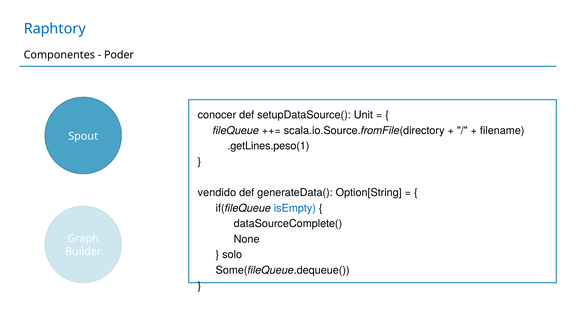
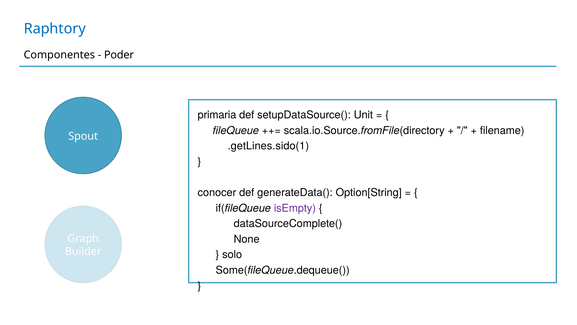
conocer: conocer -> primaria
.getLines.peso(1: .getLines.peso(1 -> .getLines.sido(1
vendido: vendido -> conocer
isEmpty colour: blue -> purple
